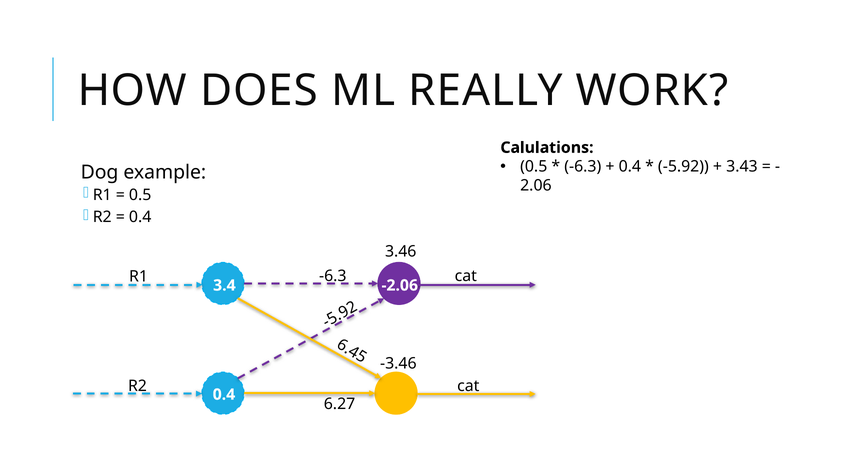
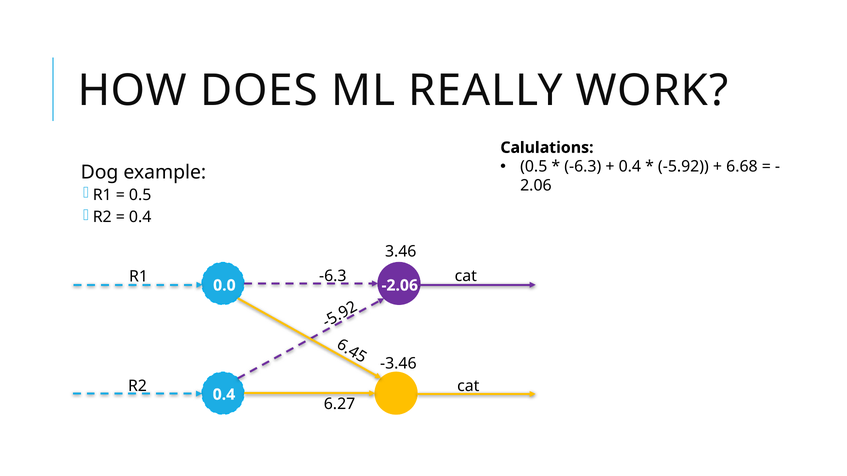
3.43: 3.43 -> 6.68
3.4: 3.4 -> 0.0
